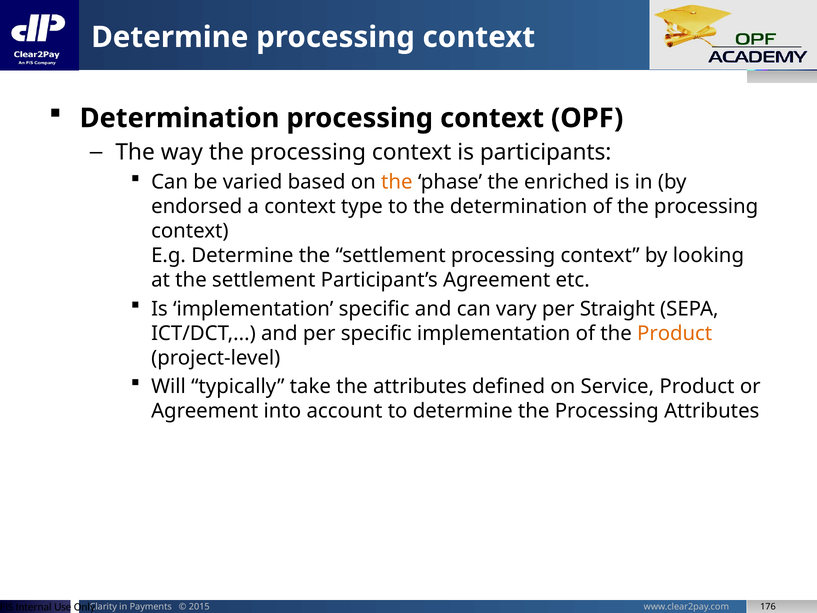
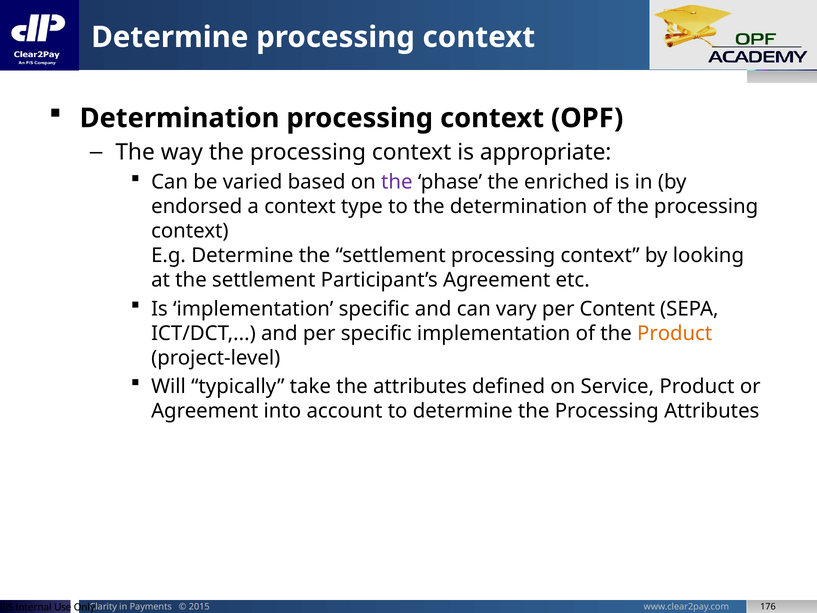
participants: participants -> appropriate
the at (397, 182) colour: orange -> purple
Straight: Straight -> Content
